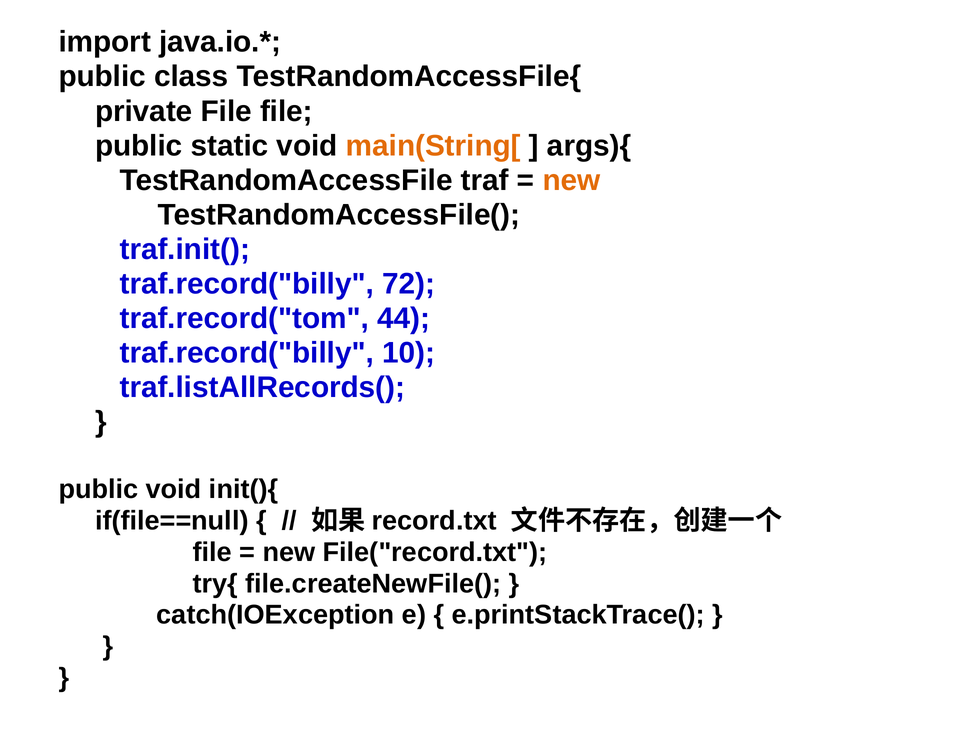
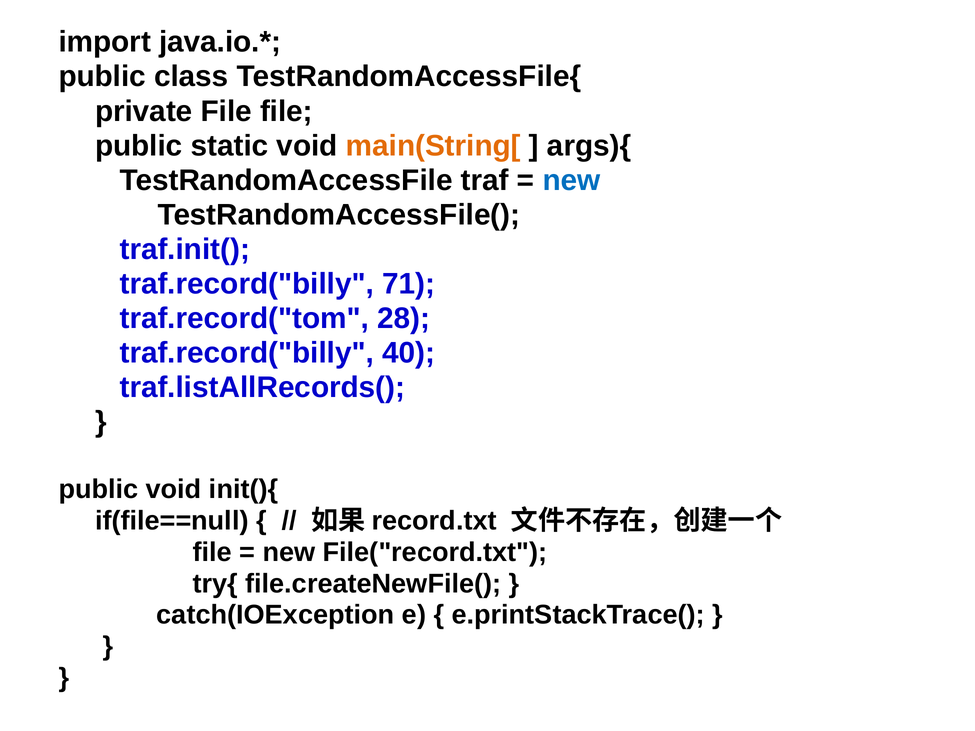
new at (571, 180) colour: orange -> blue
72: 72 -> 71
44: 44 -> 28
10: 10 -> 40
